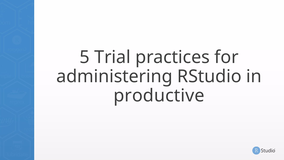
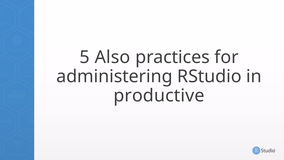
Trial: Trial -> Also
